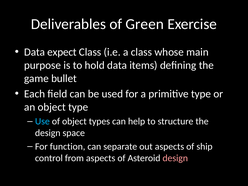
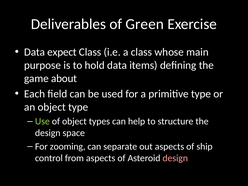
bullet: bullet -> about
Use colour: light blue -> light green
function: function -> zooming
